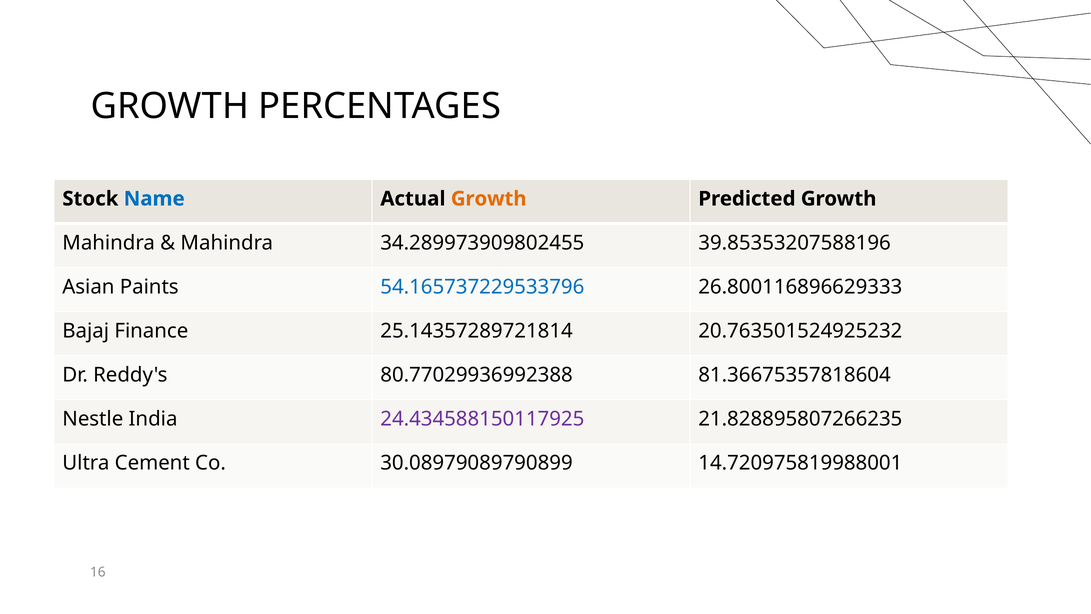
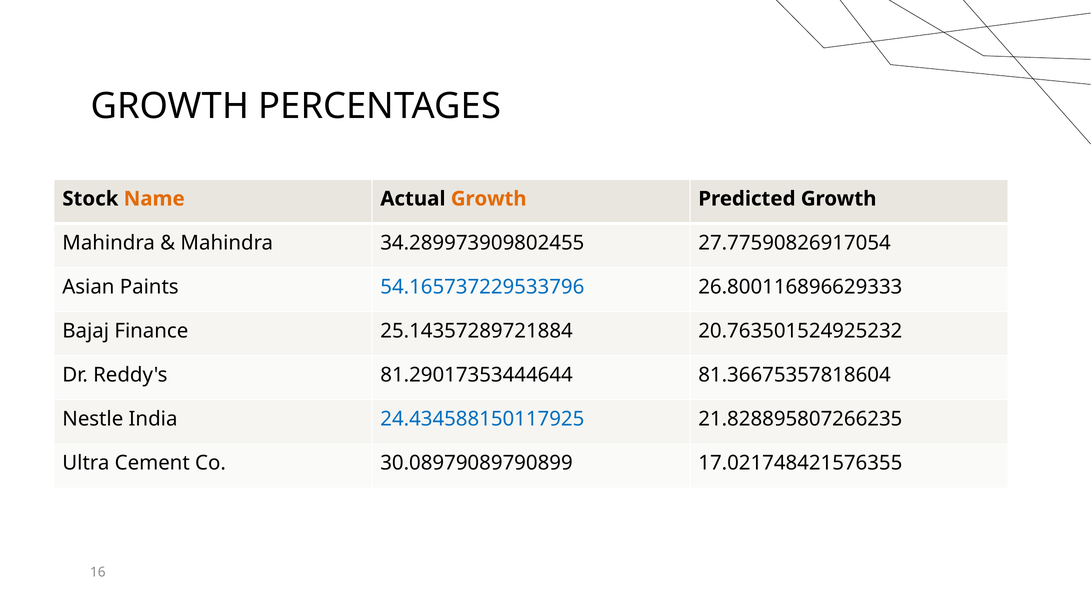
Name colour: blue -> orange
39.85353207588196: 39.85353207588196 -> 27.77590826917054
25.14357289721814: 25.14357289721814 -> 25.14357289721884
80.77029936992388: 80.77029936992388 -> 81.29017353444644
24.434588150117925 colour: purple -> blue
14.720975819988001: 14.720975819988001 -> 17.021748421576355
